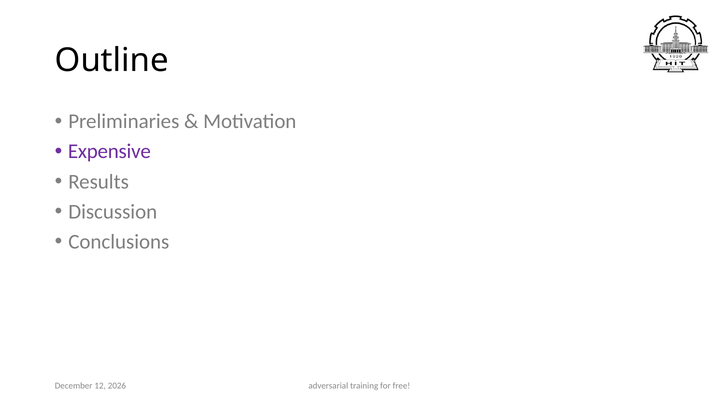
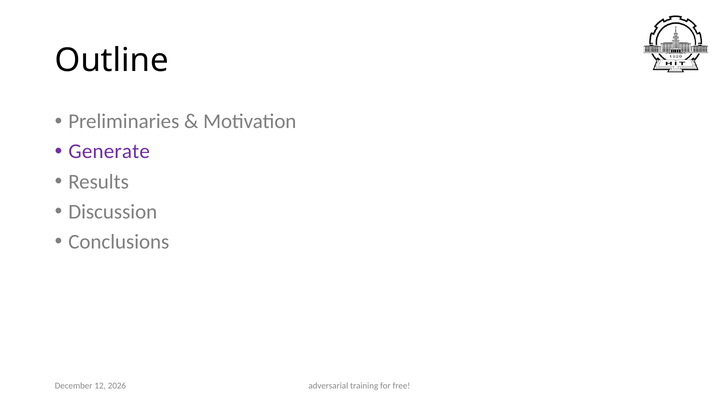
Expensive: Expensive -> Generate
